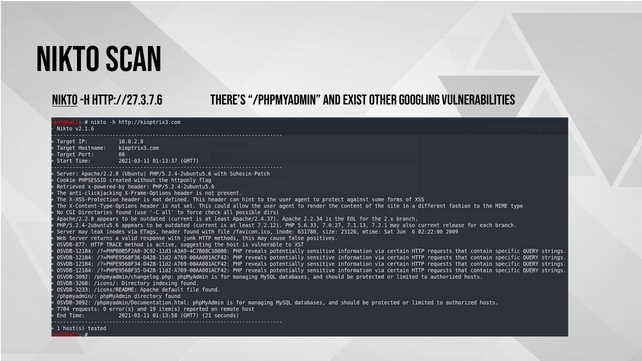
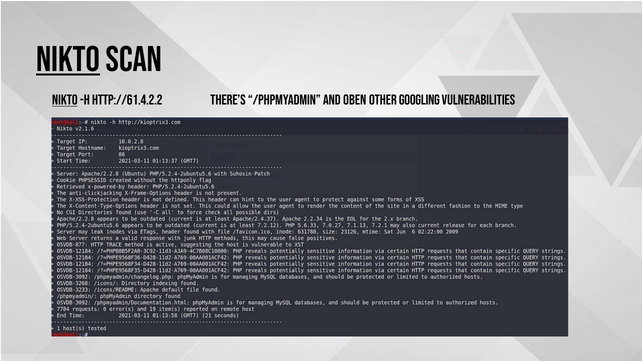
Nikto at (68, 59) underline: none -> present
http://27.3.7.6: http://27.3.7.6 -> http://61.4.2.2
exist: exist -> oben
